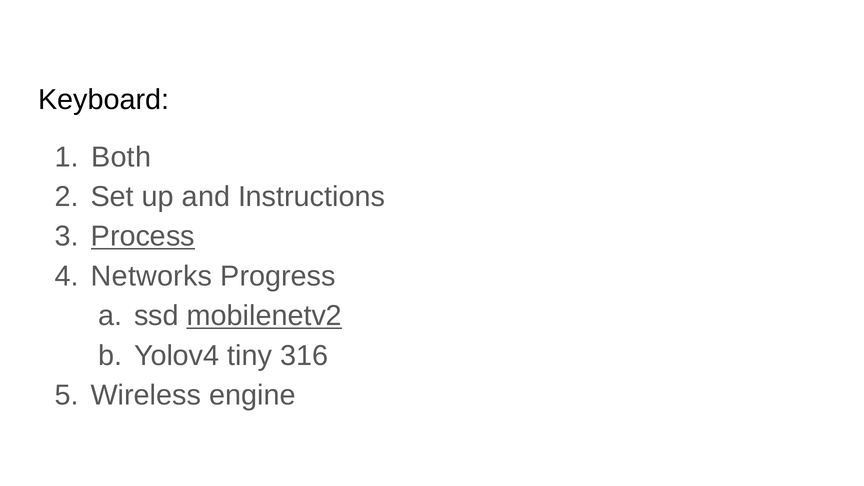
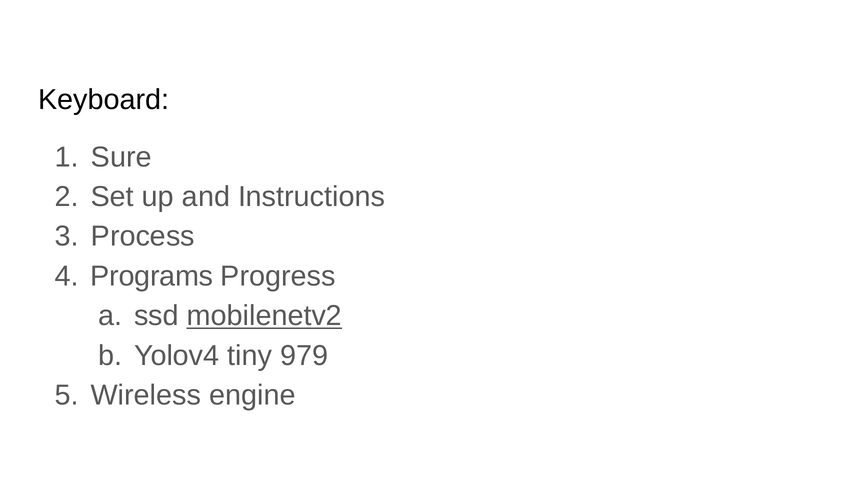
Both: Both -> Sure
Process underline: present -> none
Networks: Networks -> Programs
316: 316 -> 979
